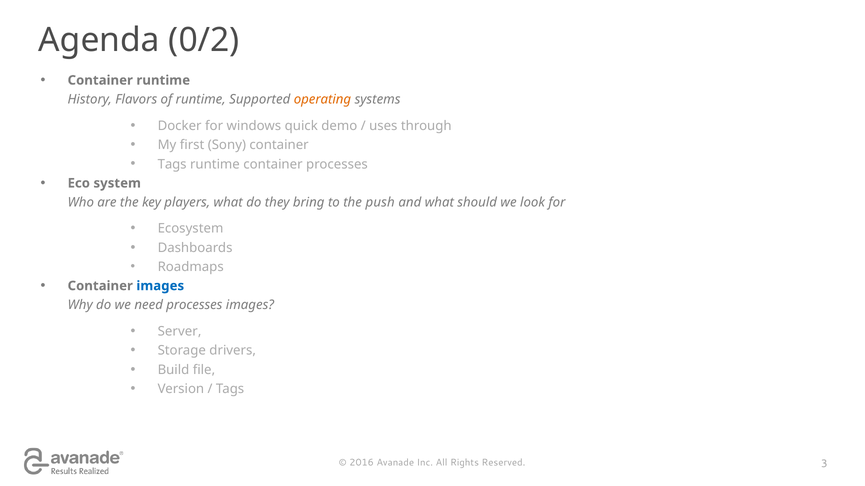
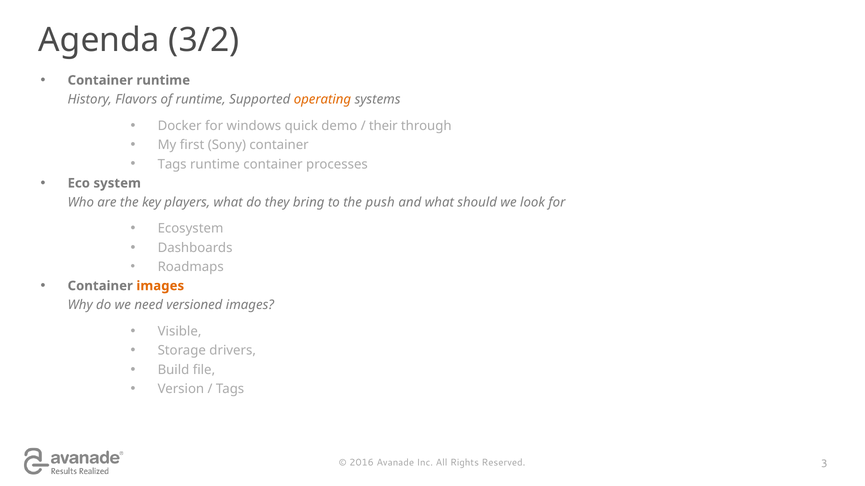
0/2: 0/2 -> 3/2
uses: uses -> their
images at (160, 286) colour: blue -> orange
need processes: processes -> versioned
Server: Server -> Visible
